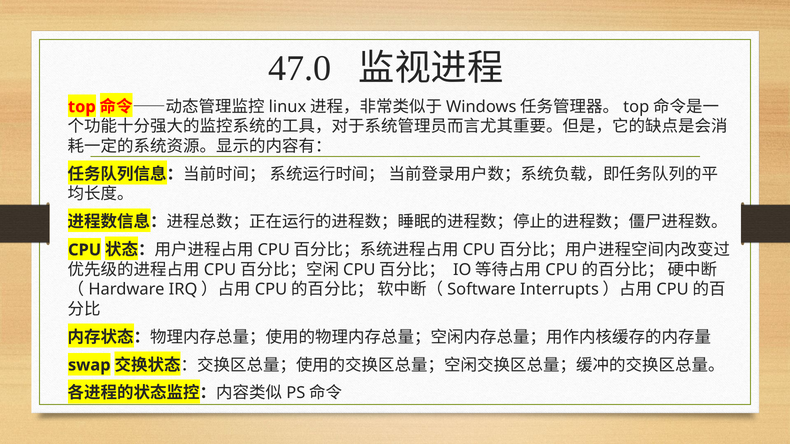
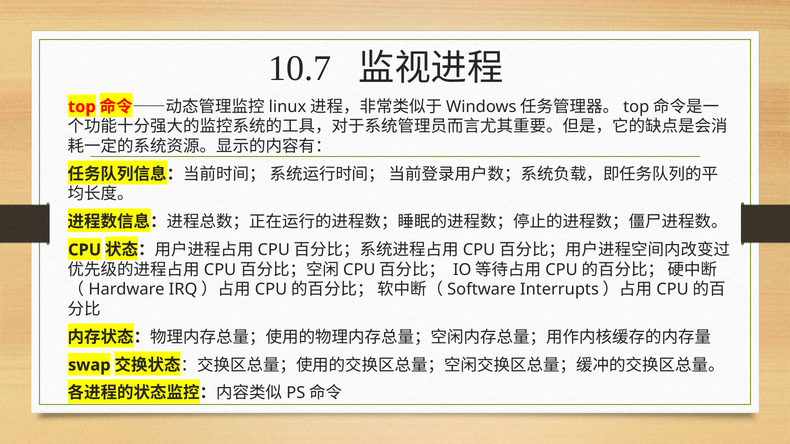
47.0: 47.0 -> 10.7
